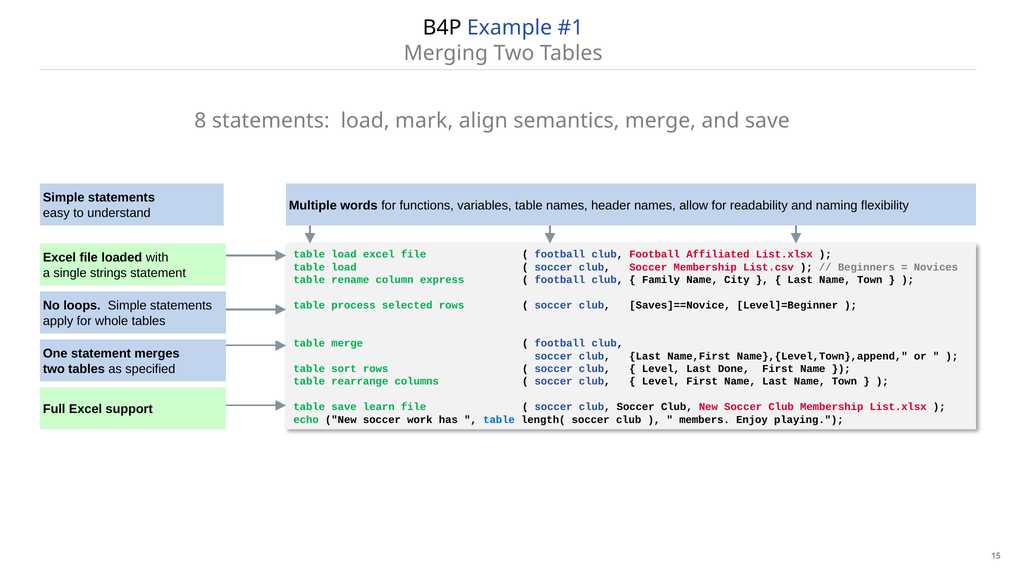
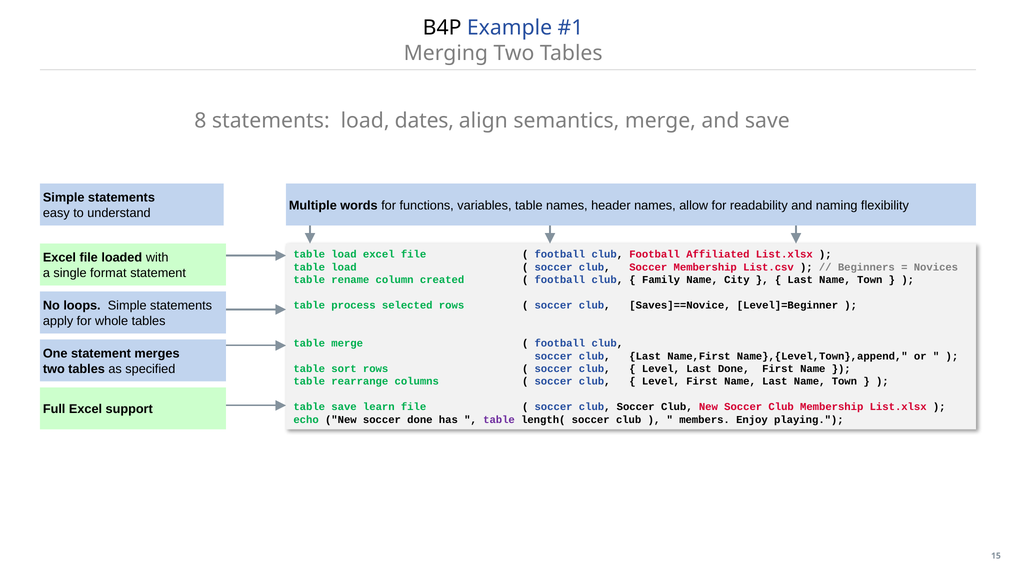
mark: mark -> dates
strings: strings -> format
express: express -> created
soccer work: work -> done
table at (499, 420) colour: blue -> purple
